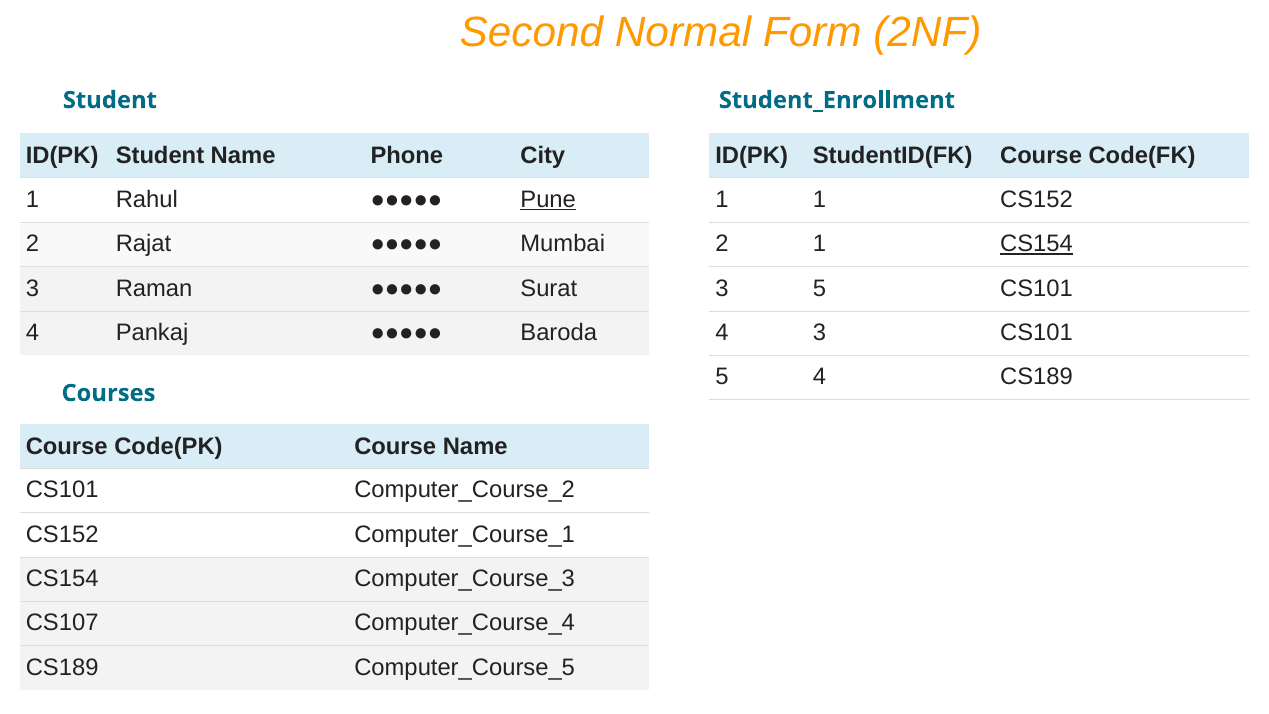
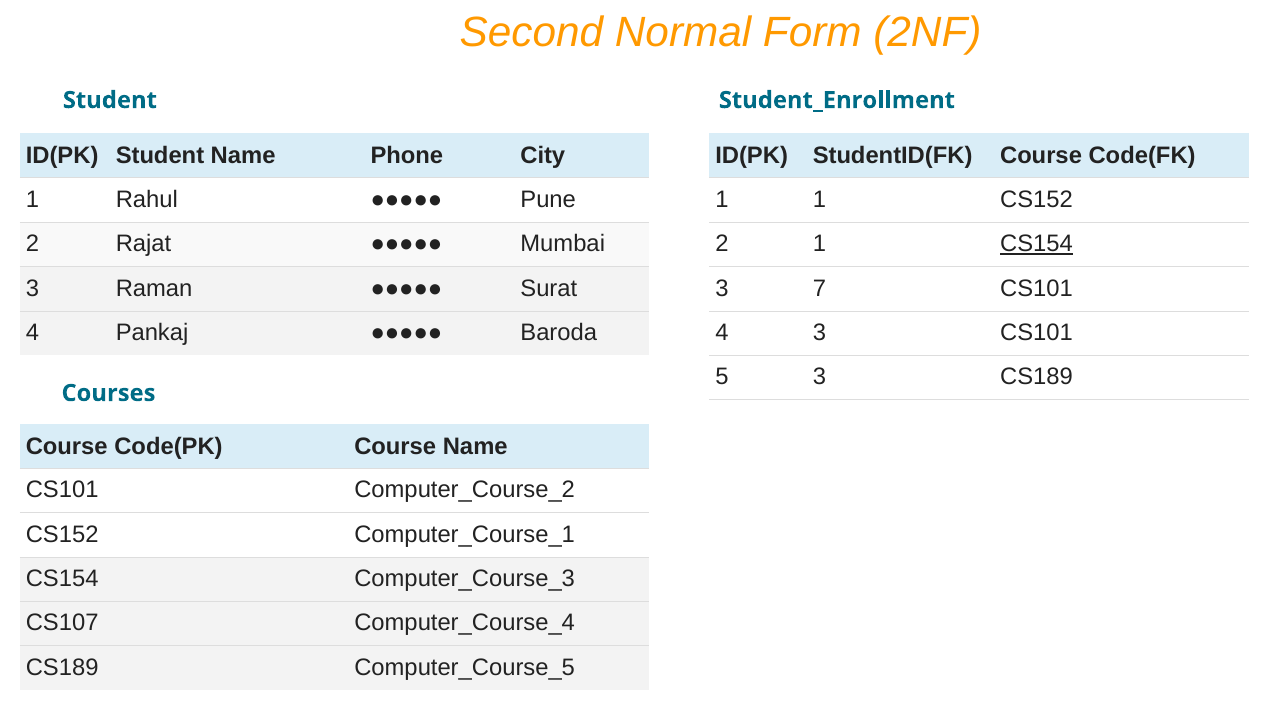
Pune underline: present -> none
3 5: 5 -> 7
5 4: 4 -> 3
